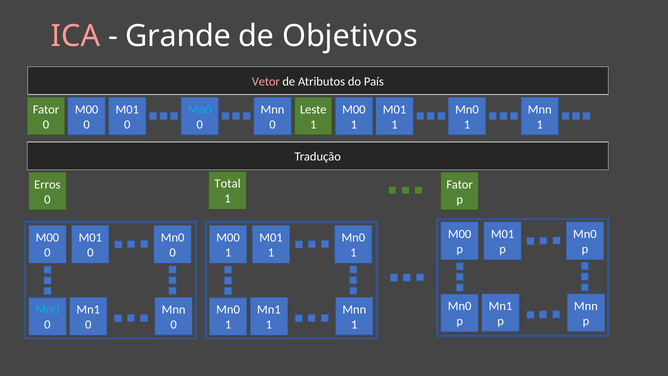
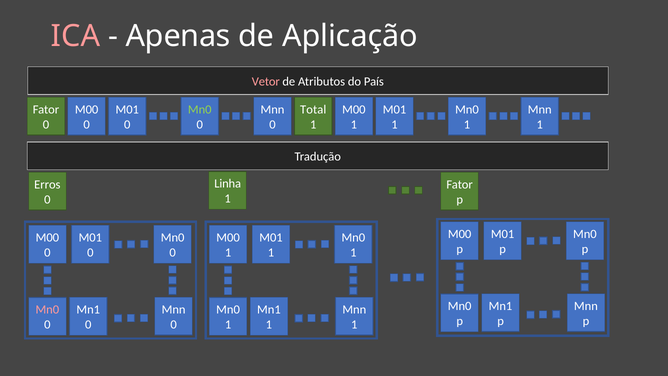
Grande: Grande -> Apenas
Objetivos: Objetivos -> Aplicação
Mn0 at (200, 109) colour: light blue -> light green
Leste: Leste -> Total
Total: Total -> Linha
Mn0 at (47, 310) colour: light blue -> pink
